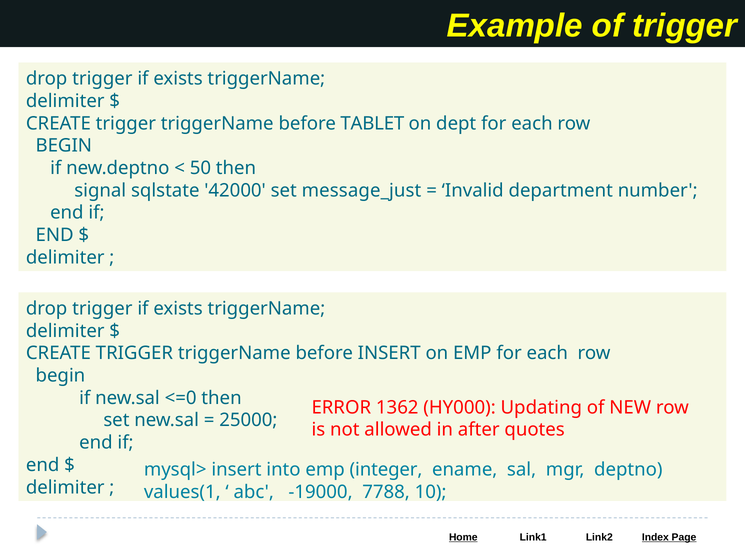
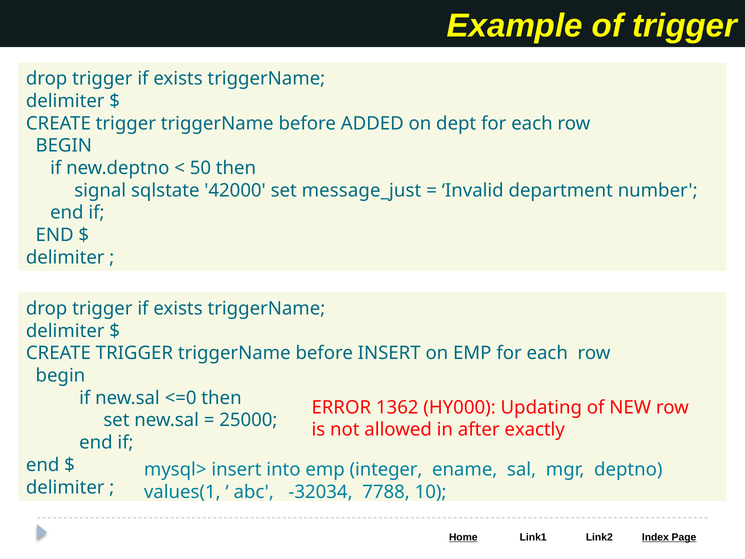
TABLET: TABLET -> ADDED
quotes: quotes -> exactly
-19000: -19000 -> -32034
